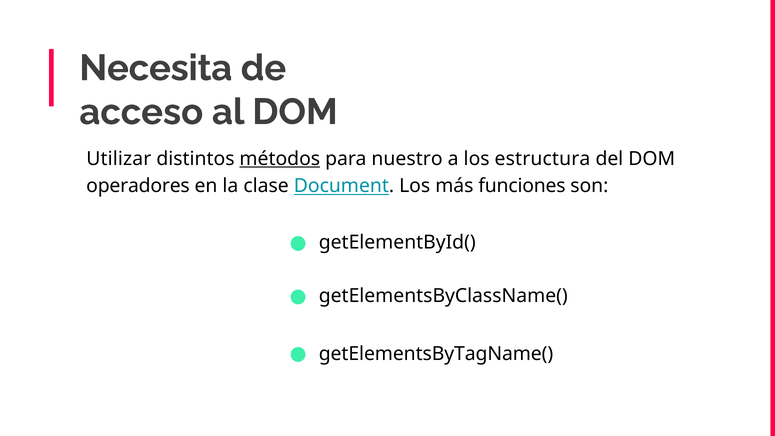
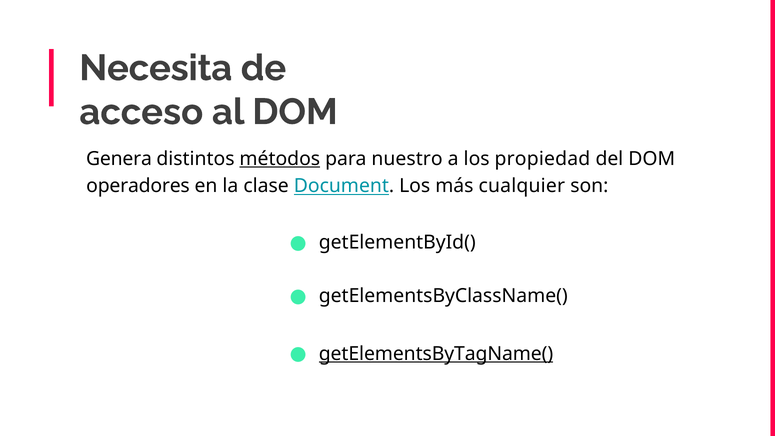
Utilizar: Utilizar -> Genera
estructura: estructura -> propiedad
funciones: funciones -> cualquier
getElementsByTagName( underline: none -> present
